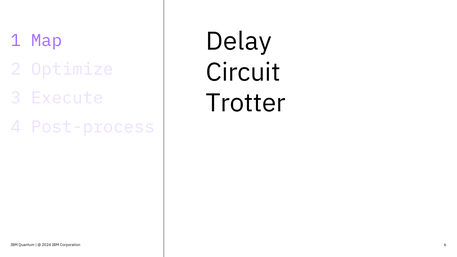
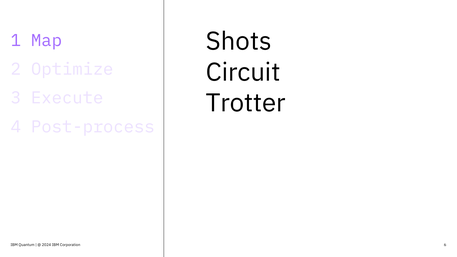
Delay: Delay -> Shots
